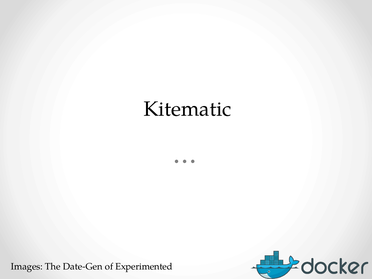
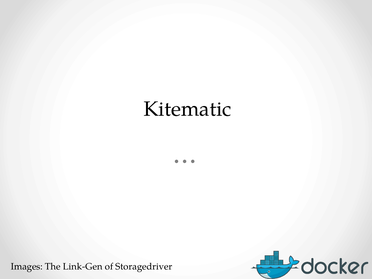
Date-Gen: Date-Gen -> Link-Gen
Experimented: Experimented -> Storagedriver
